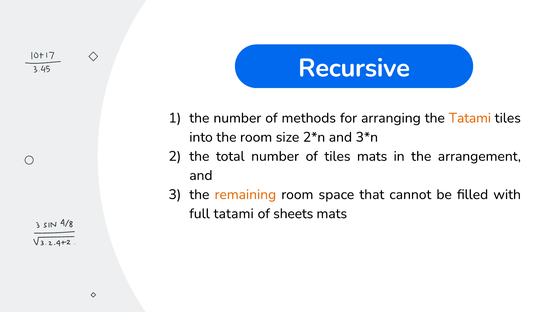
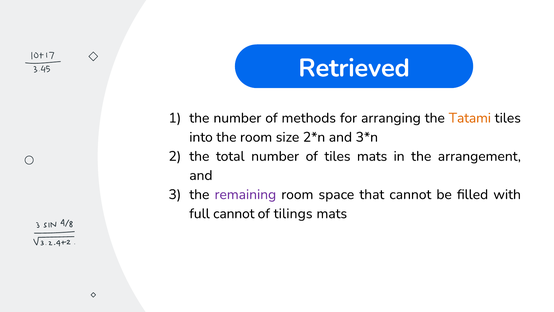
Recursive: Recursive -> Retrieved
remaining colour: orange -> purple
full tatami: tatami -> cannot
sheets: sheets -> tilings
